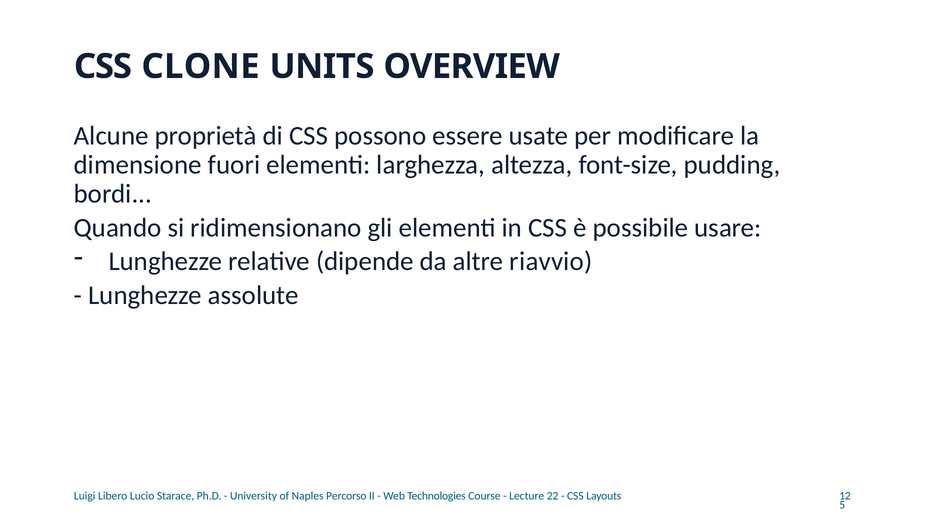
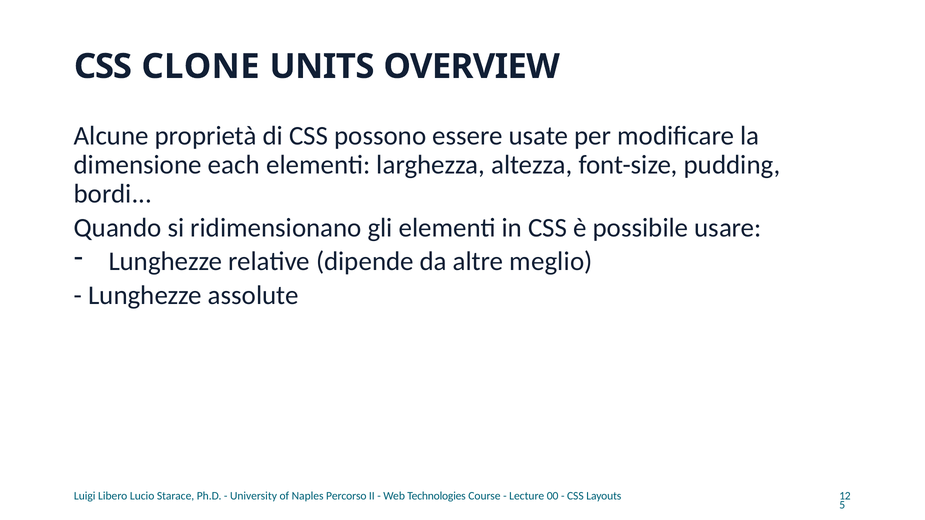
fuori: fuori -> each
riavvio: riavvio -> meglio
22: 22 -> 00
